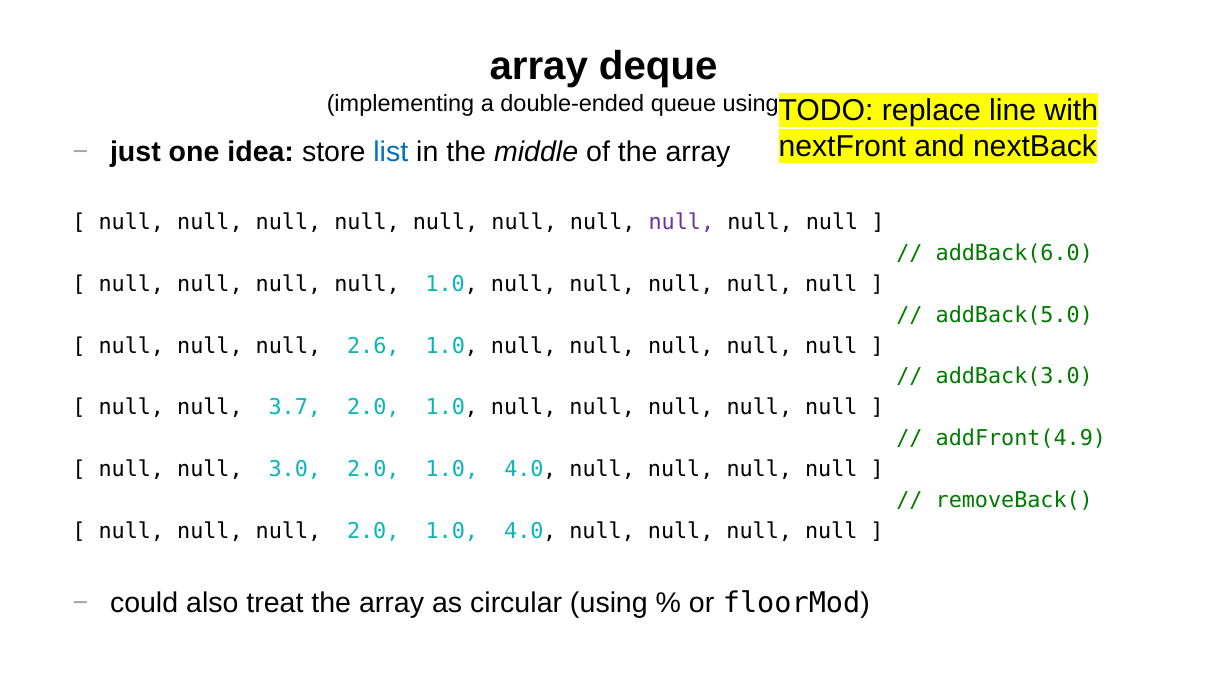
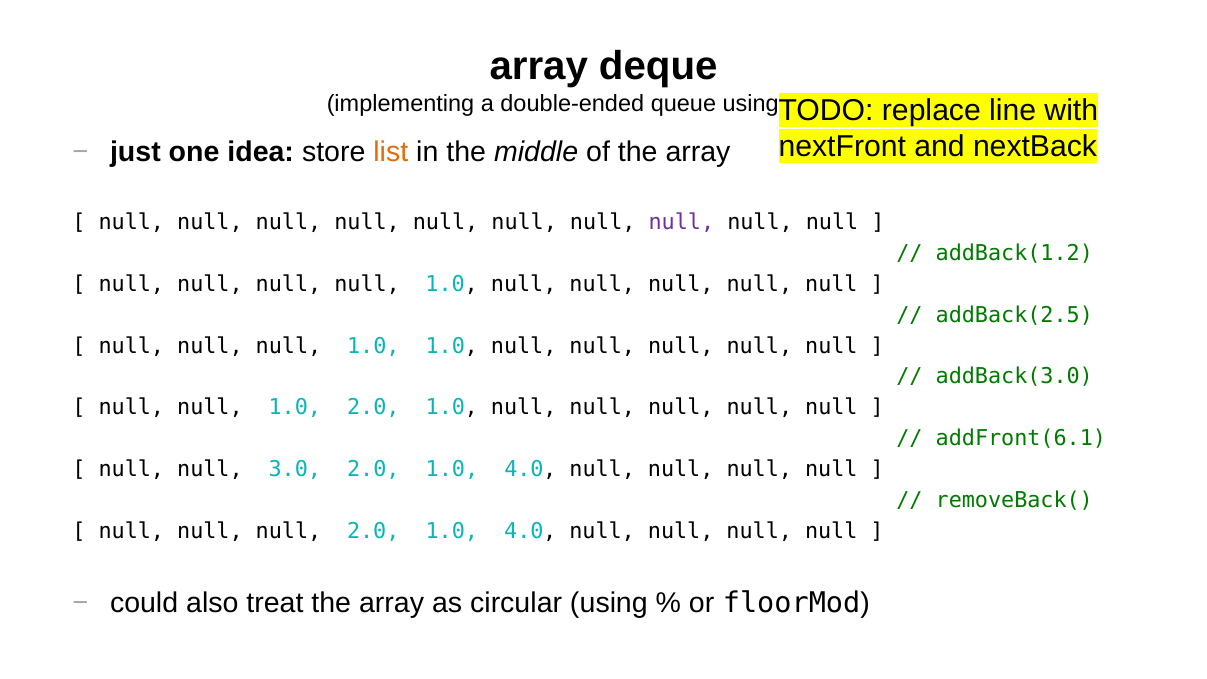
list colour: blue -> orange
addBack(6.0: addBack(6.0 -> addBack(1.2
addBack(5.0: addBack(5.0 -> addBack(2.5
2.6 at (373, 346): 2.6 -> 1.0
3.7 at (295, 408): 3.7 -> 1.0
addFront(4.9: addFront(4.9 -> addFront(6.1
